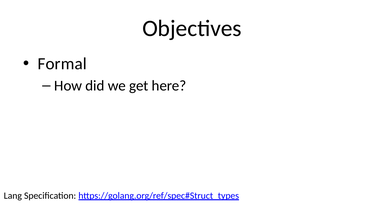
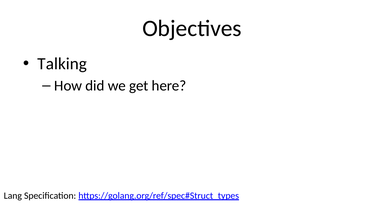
Formal: Formal -> Talking
